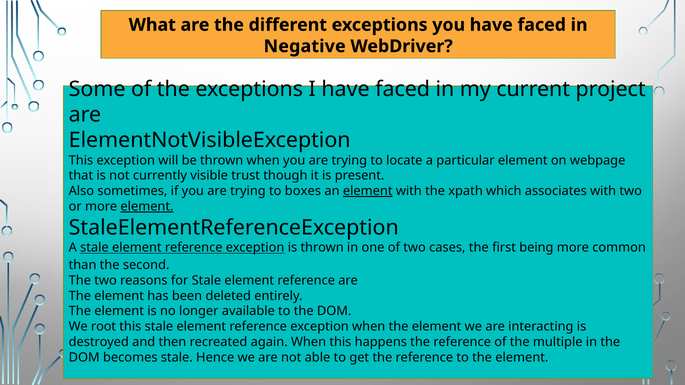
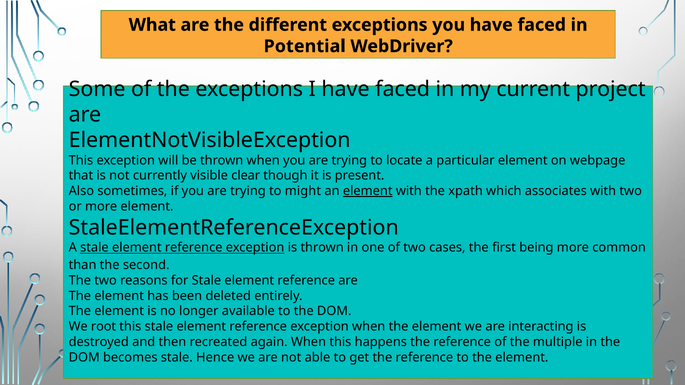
Negative: Negative -> Potential
trust: trust -> clear
boxes: boxes -> might
element at (147, 207) underline: present -> none
